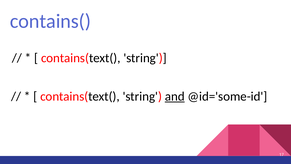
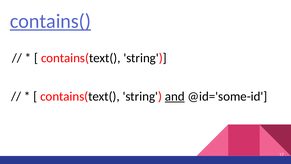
contains( underline: none -> present
